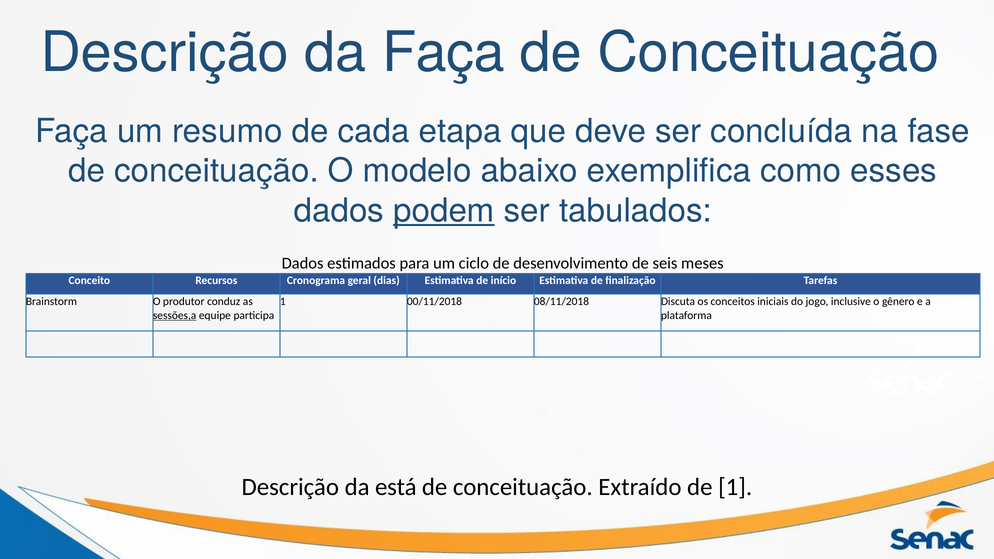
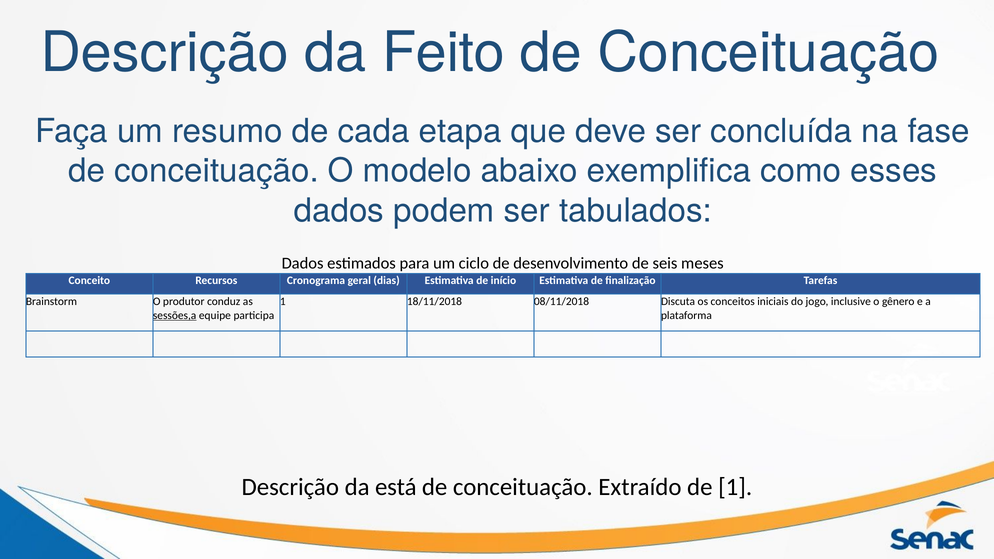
da Faça: Faça -> Feito
podem underline: present -> none
00/11/2018: 00/11/2018 -> 18/11/2018
